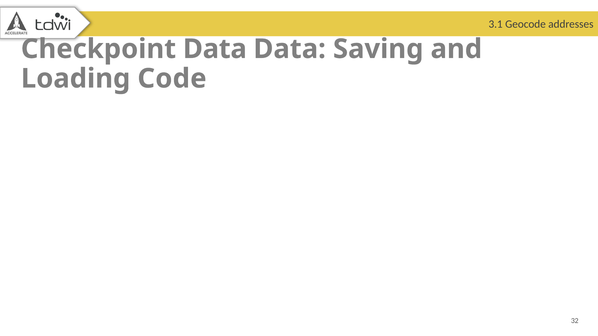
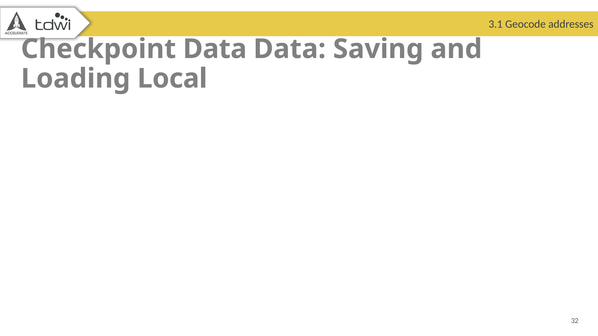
Code: Code -> Local
